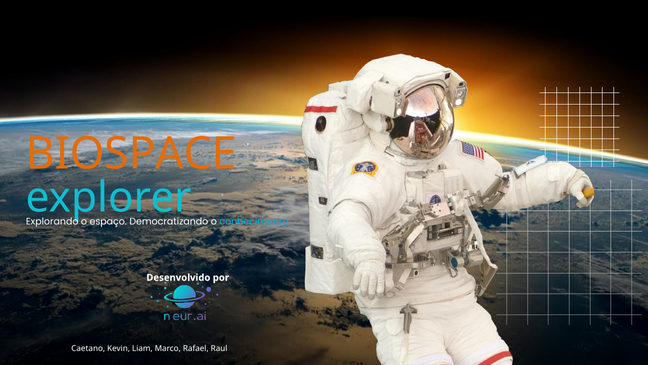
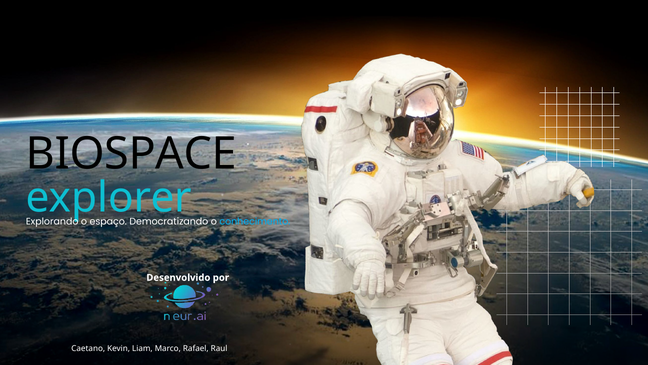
BIOSPACE colour: orange -> black
